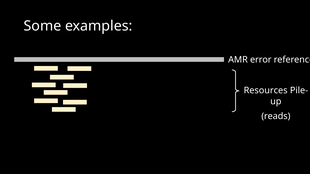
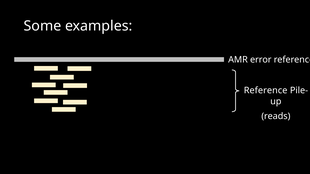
Resources at (266, 91): Resources -> Reference
